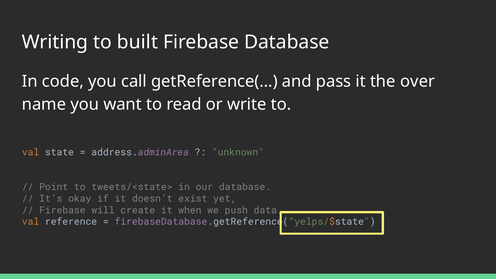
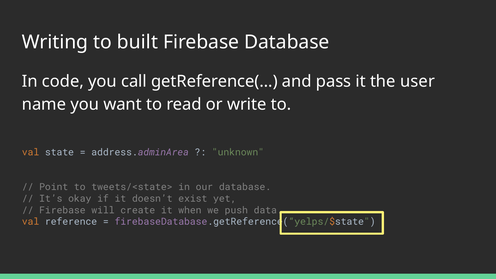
over: over -> user
